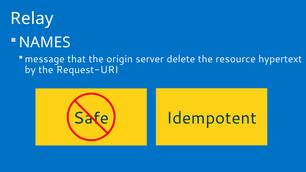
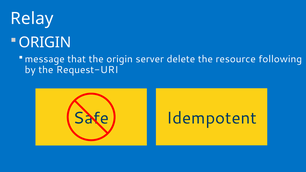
NAMES at (45, 42): NAMES -> ORIGIN
hypertext: hypertext -> following
